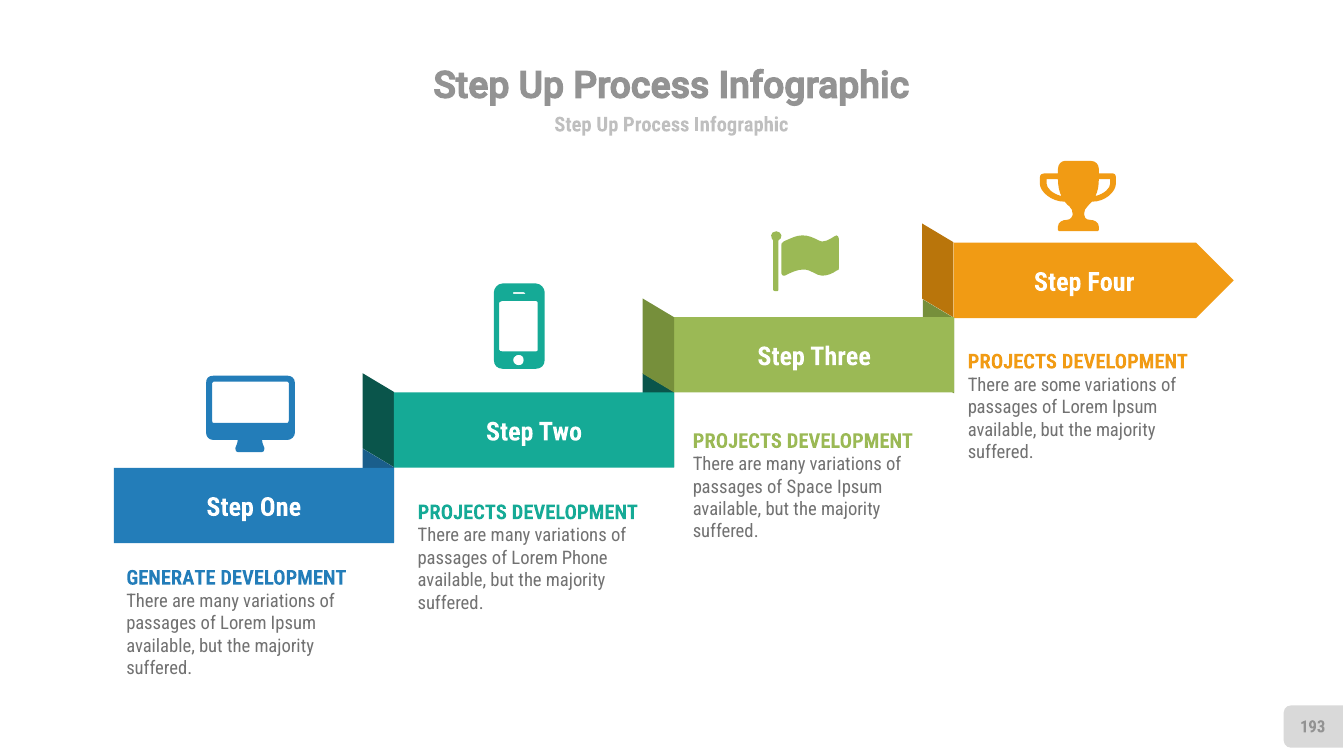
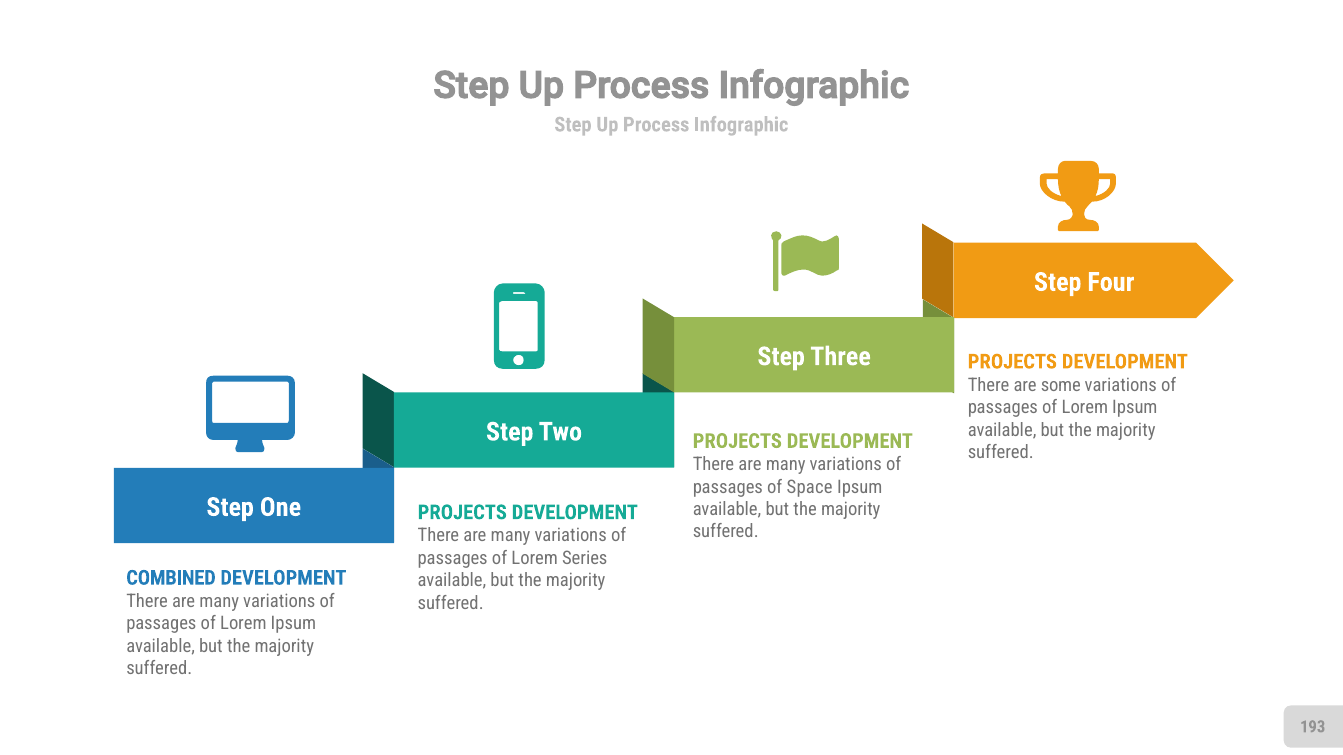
Phone: Phone -> Series
GENERATE: GENERATE -> COMBINED
